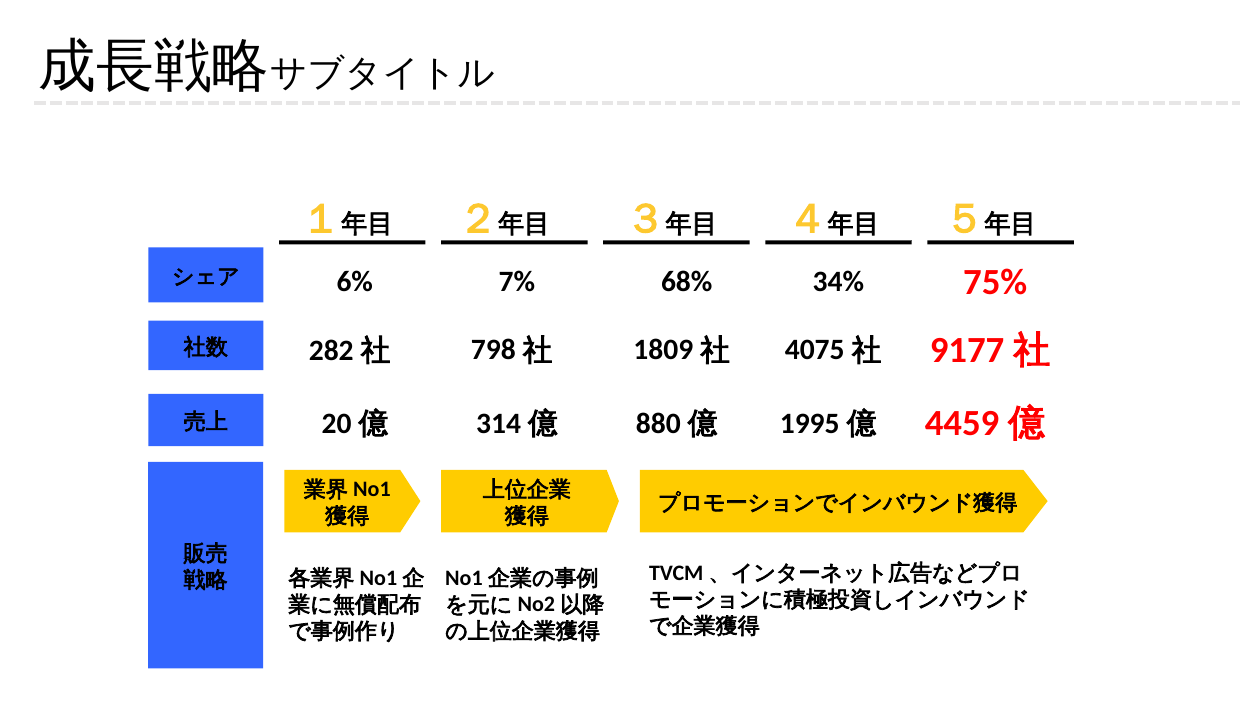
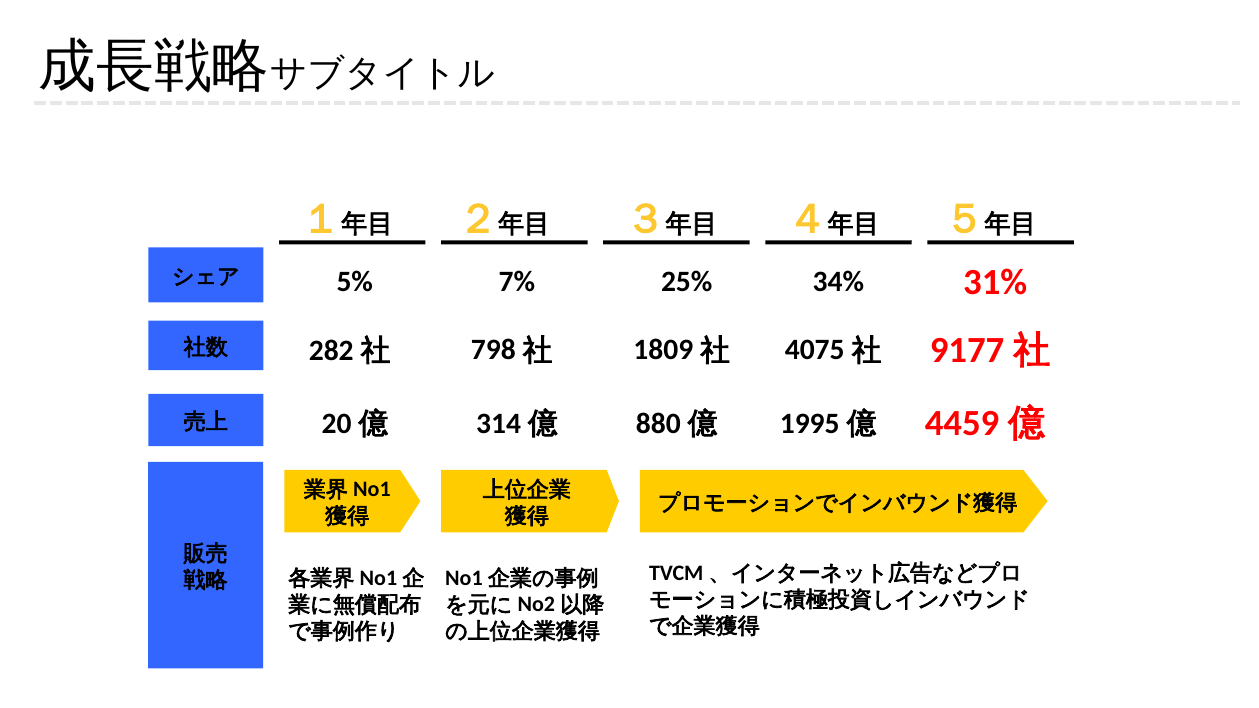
6%: 6% -> 5%
68%: 68% -> 25%
75%: 75% -> 31%
